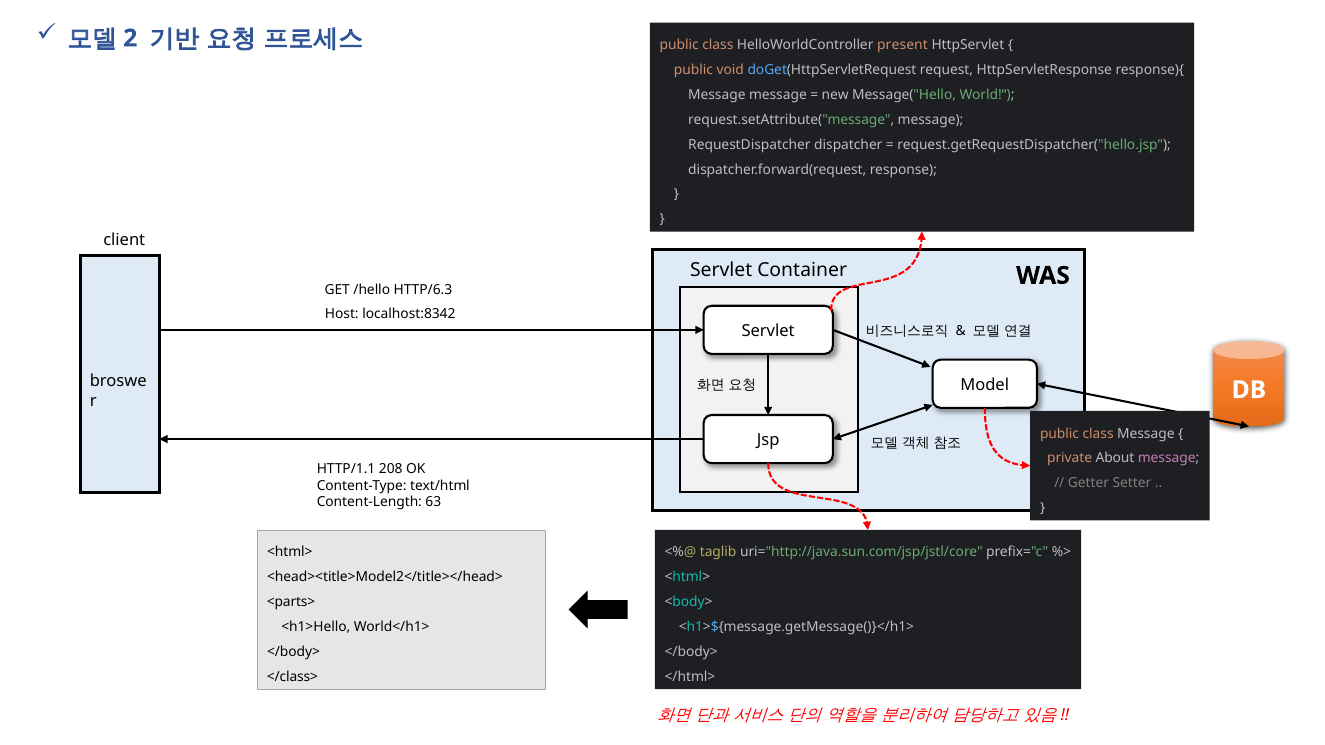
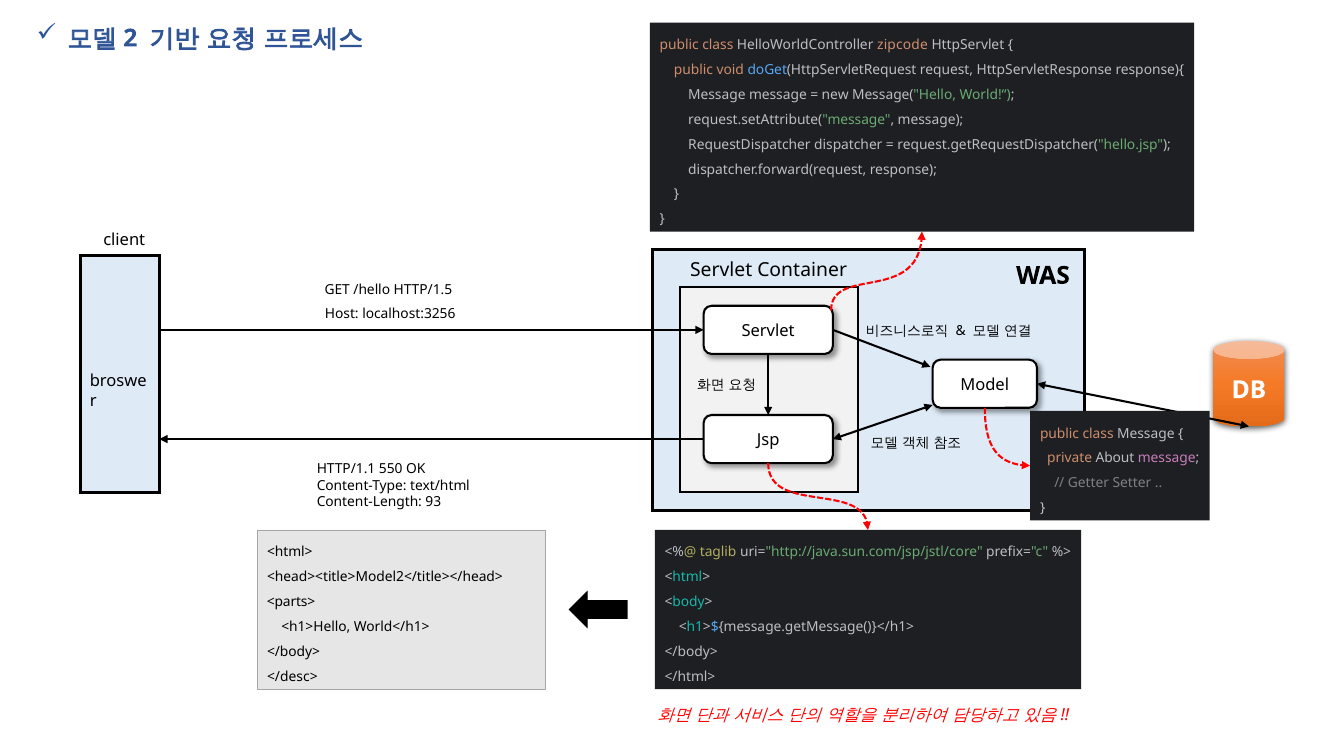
present: present -> zipcode
HTTP/6.3: HTTP/6.3 -> HTTP/1.5
localhost:8342: localhost:8342 -> localhost:3256
208: 208 -> 550
63: 63 -> 93
</class>: </class> -> </desc>
